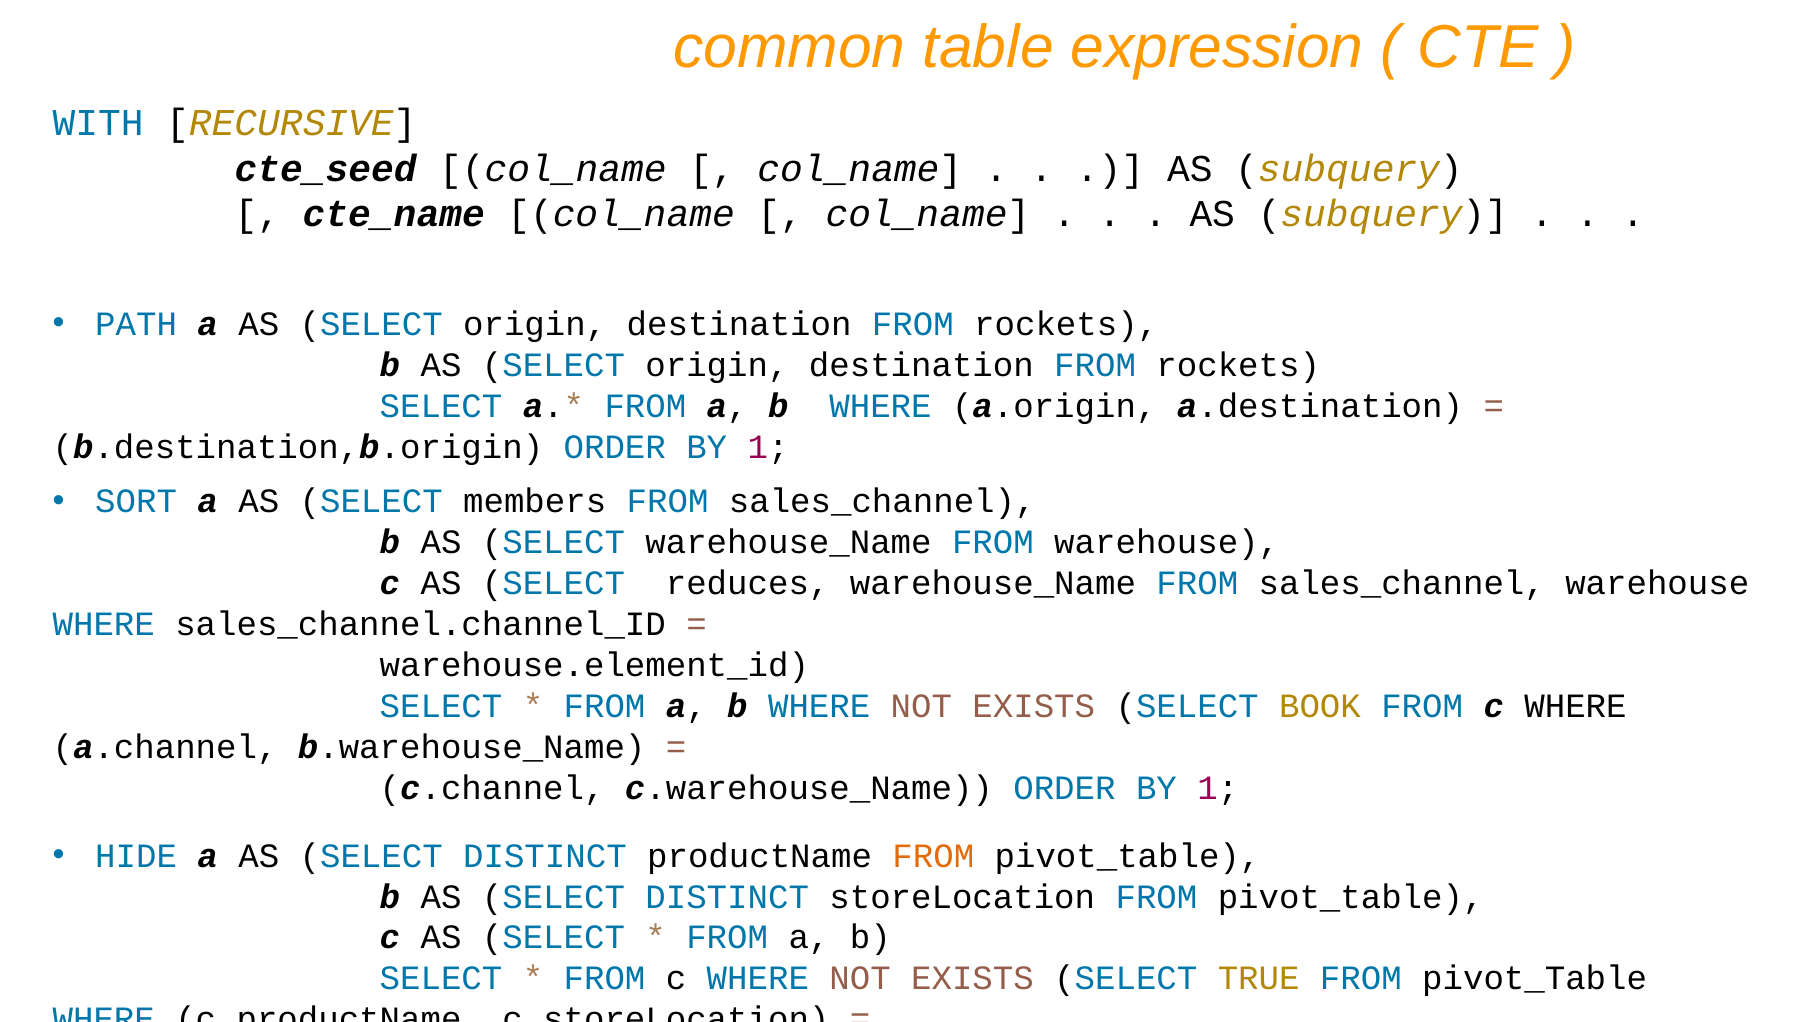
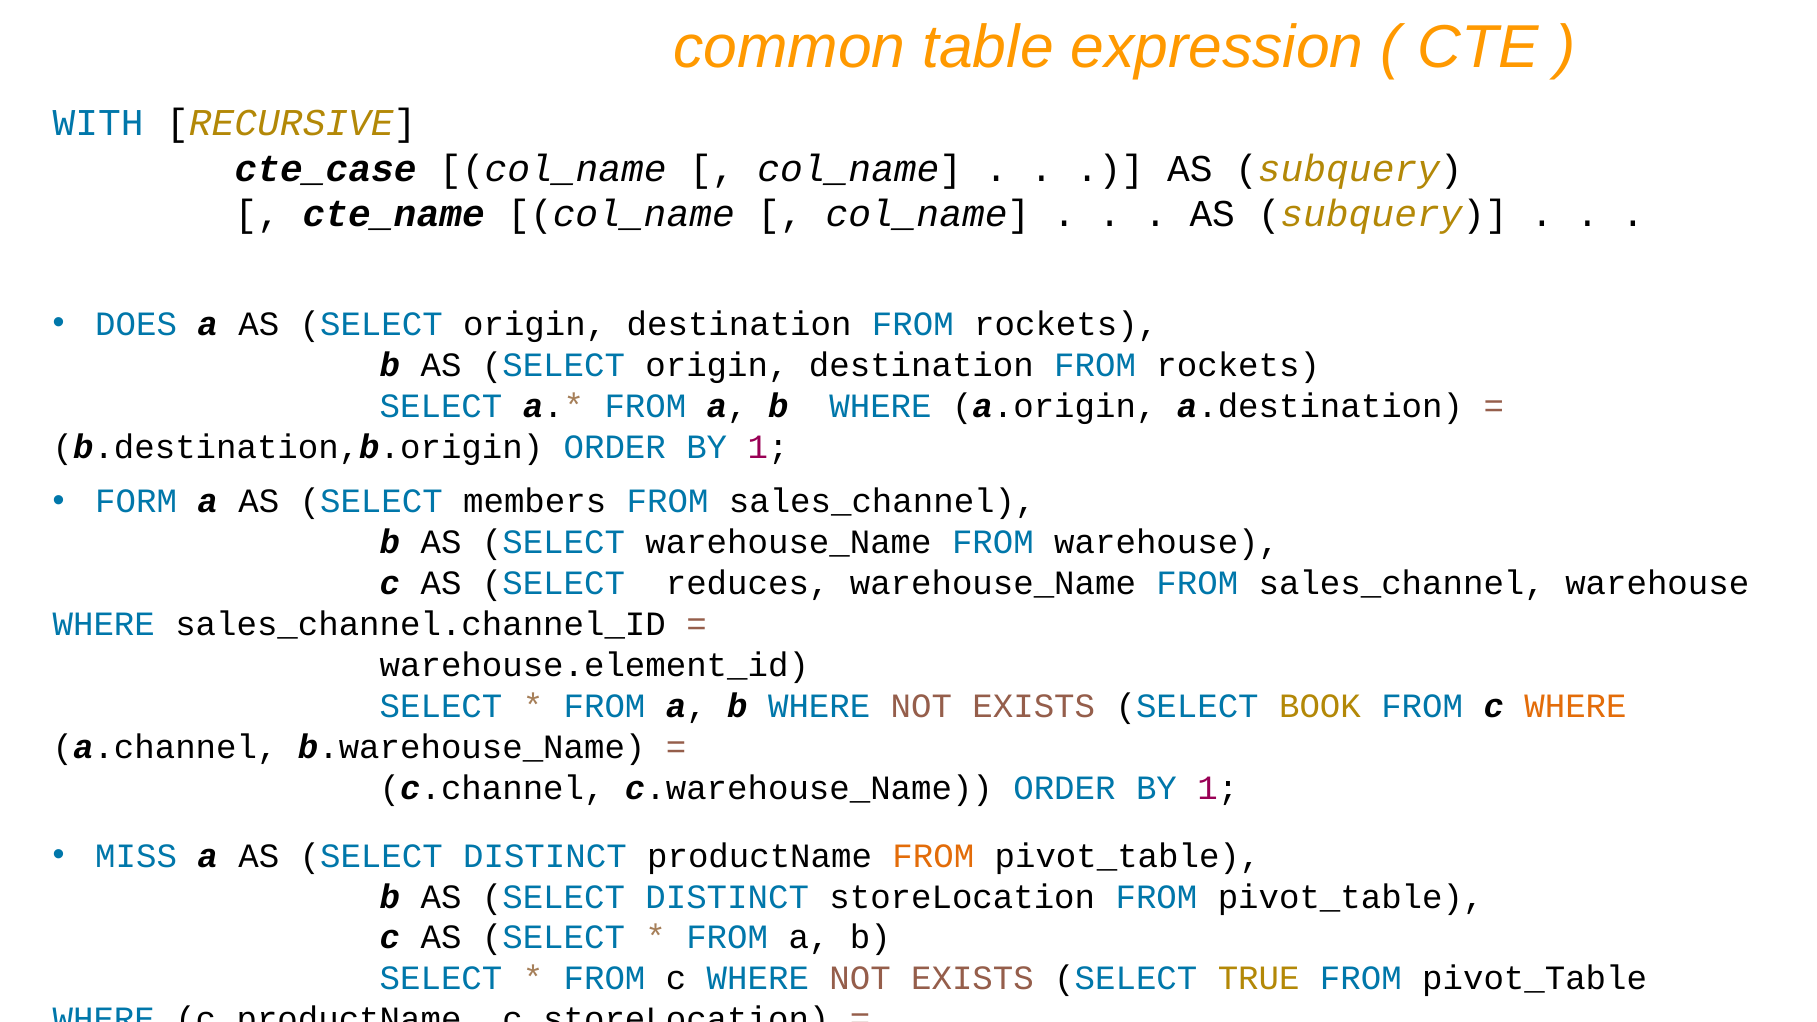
cte_seed: cte_seed -> cte_case
PATH: PATH -> DOES
SORT: SORT -> FORM
WHERE at (1575, 706) colour: black -> orange
HIDE: HIDE -> MISS
